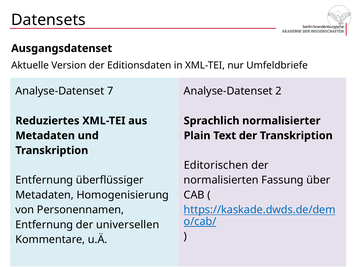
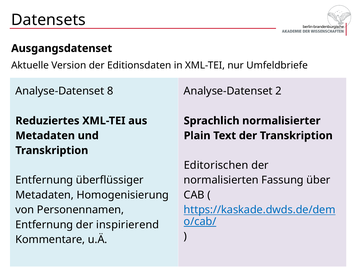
7: 7 -> 8
universellen: universellen -> inspirierend
